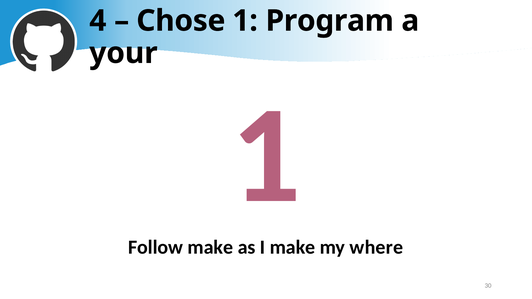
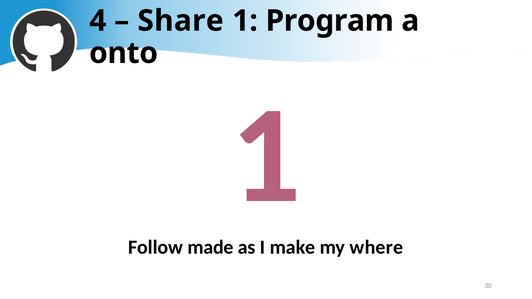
Chose: Chose -> Share
your: your -> onto
Follow make: make -> made
